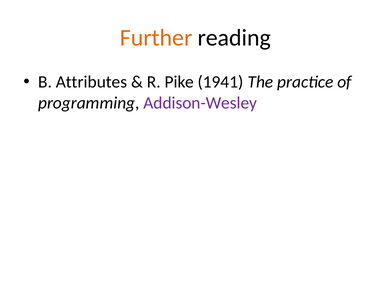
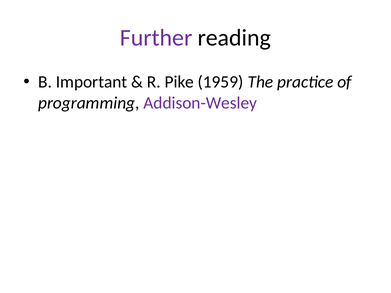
Further colour: orange -> purple
Attributes: Attributes -> Important
1941: 1941 -> 1959
